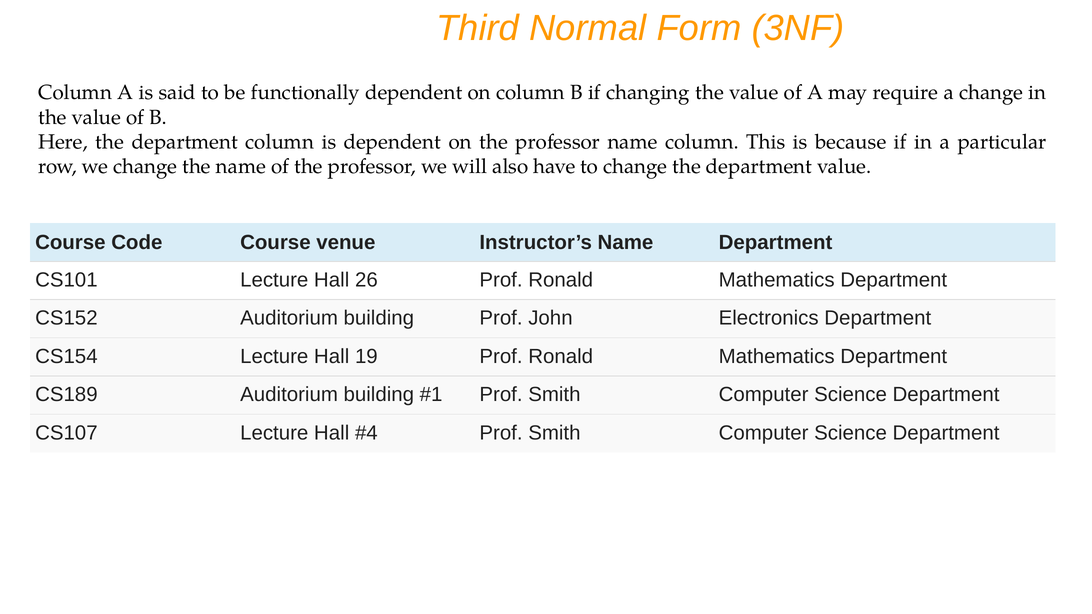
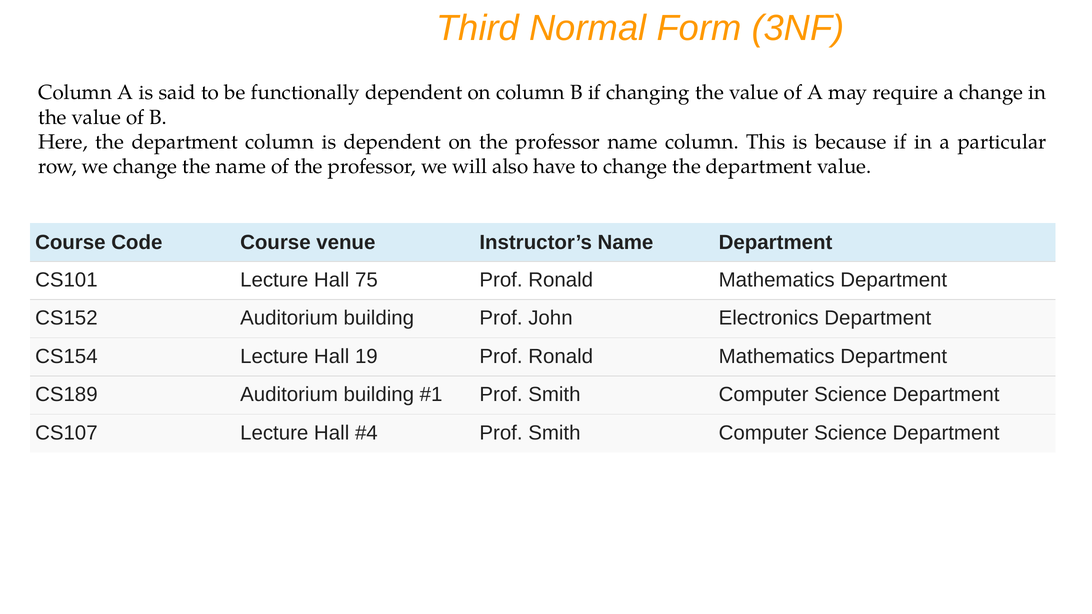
26: 26 -> 75
